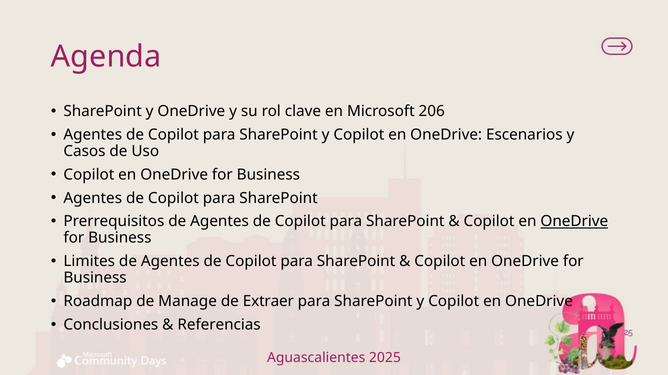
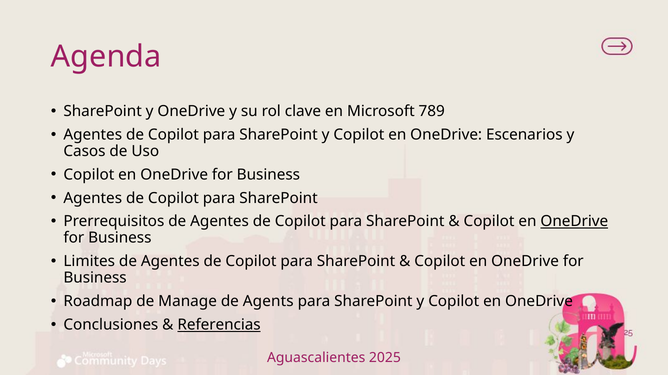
206: 206 -> 789
Extraer: Extraer -> Agents
Referencias underline: none -> present
